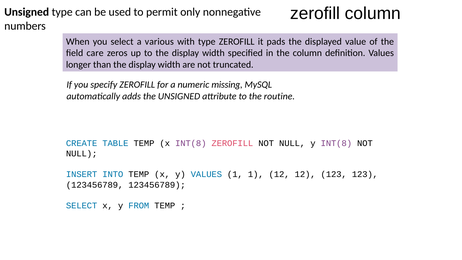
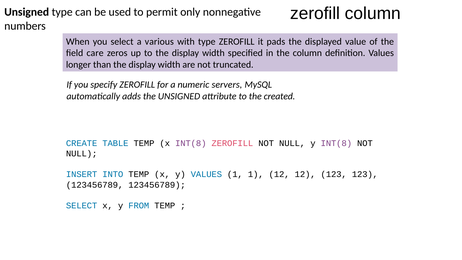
missing: missing -> servers
routine: routine -> created
